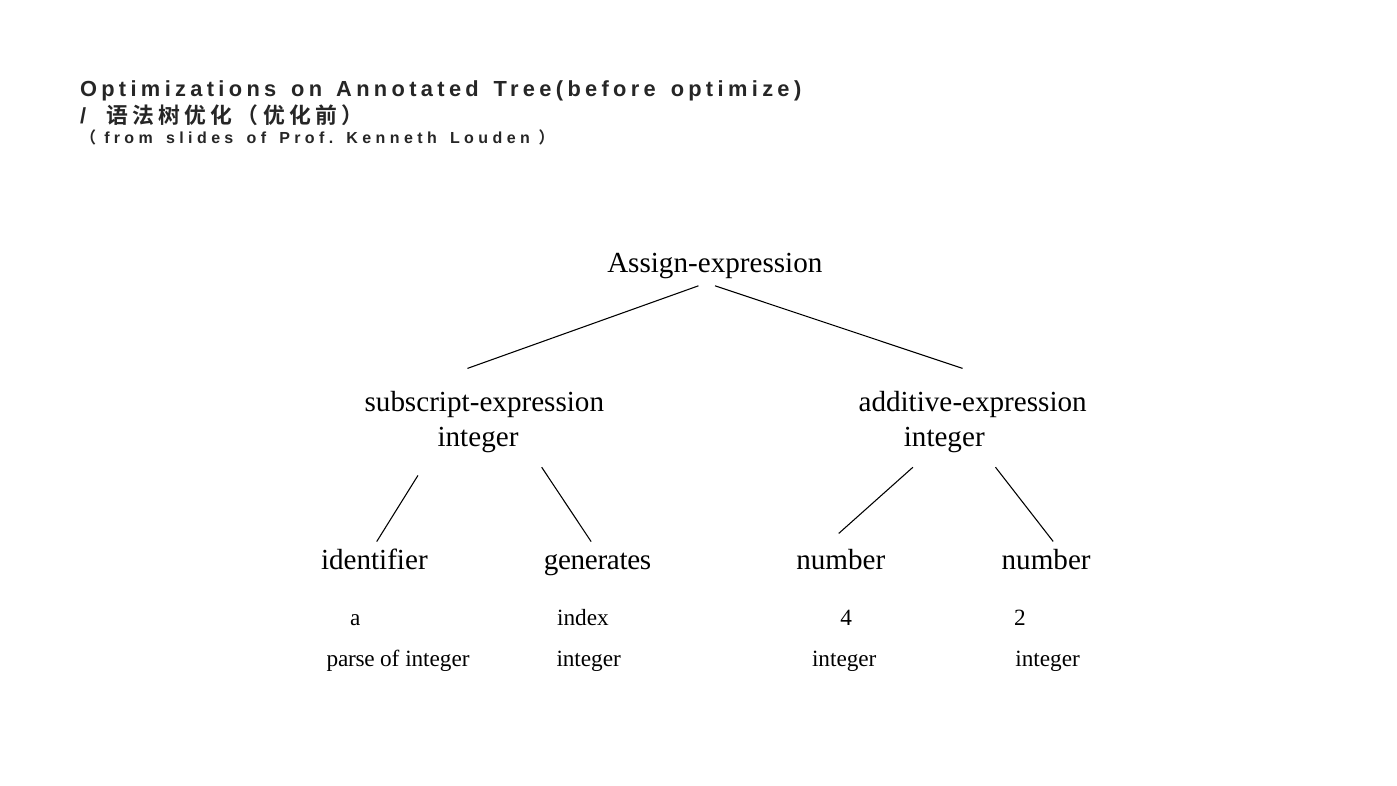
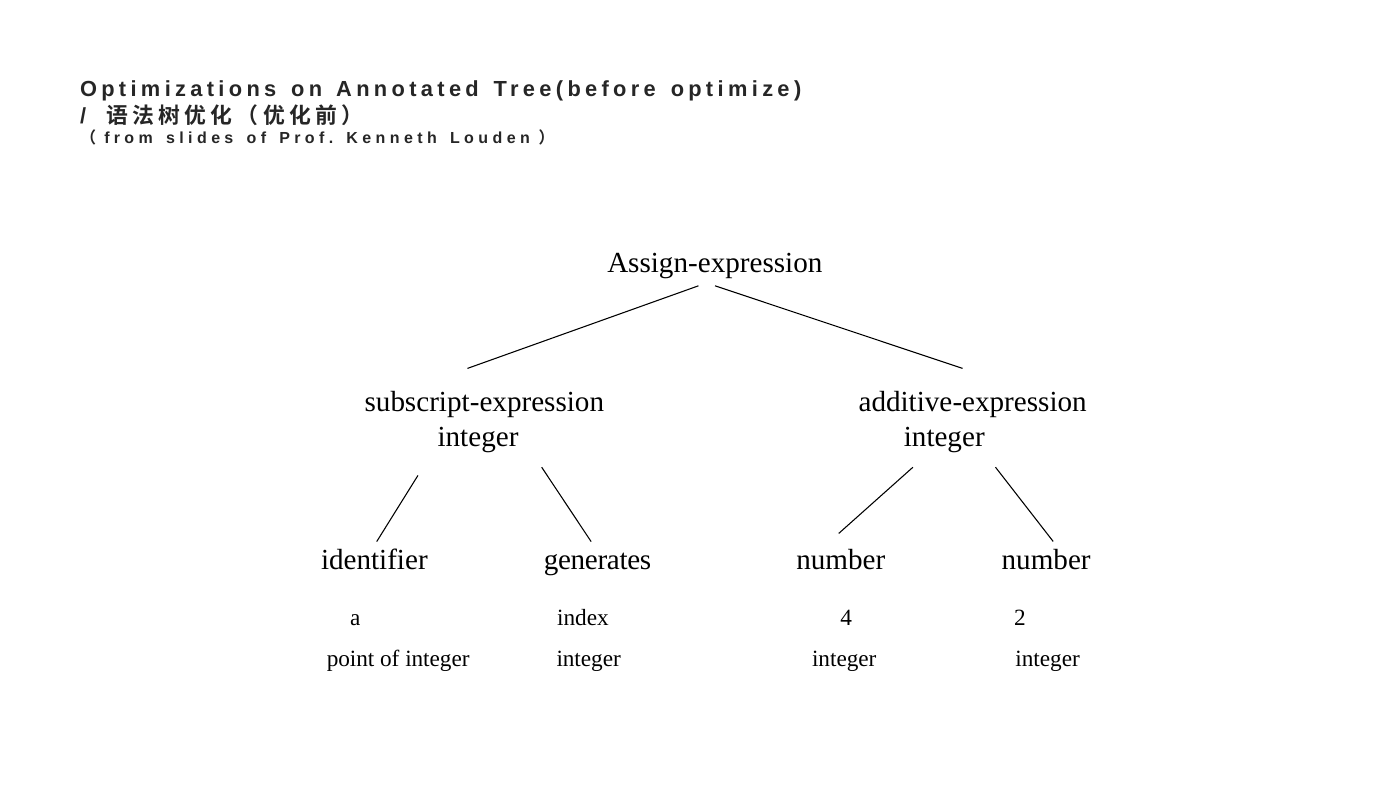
parse: parse -> point
